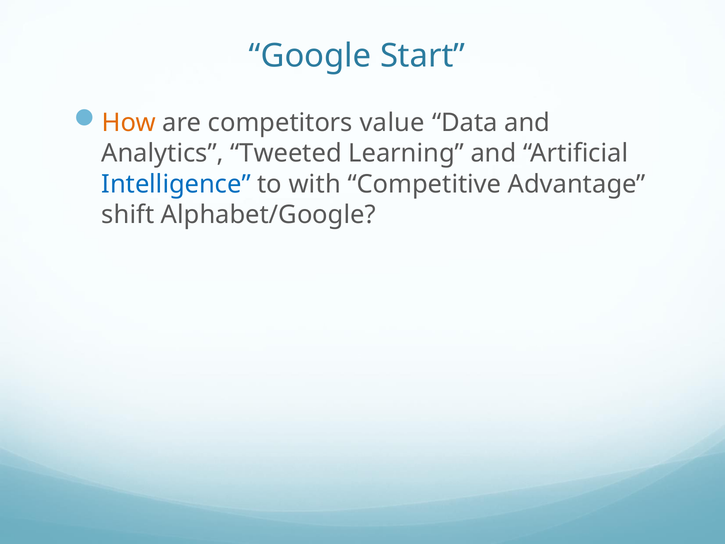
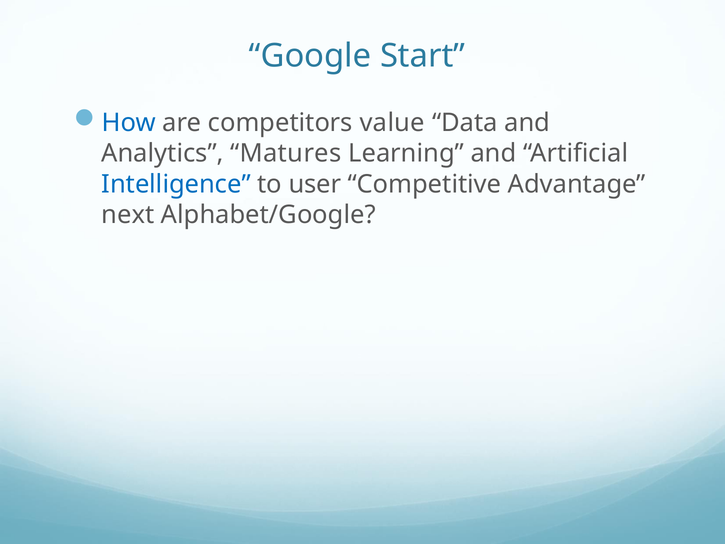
How colour: orange -> blue
Tweeted: Tweeted -> Matures
with: with -> user
shift: shift -> next
